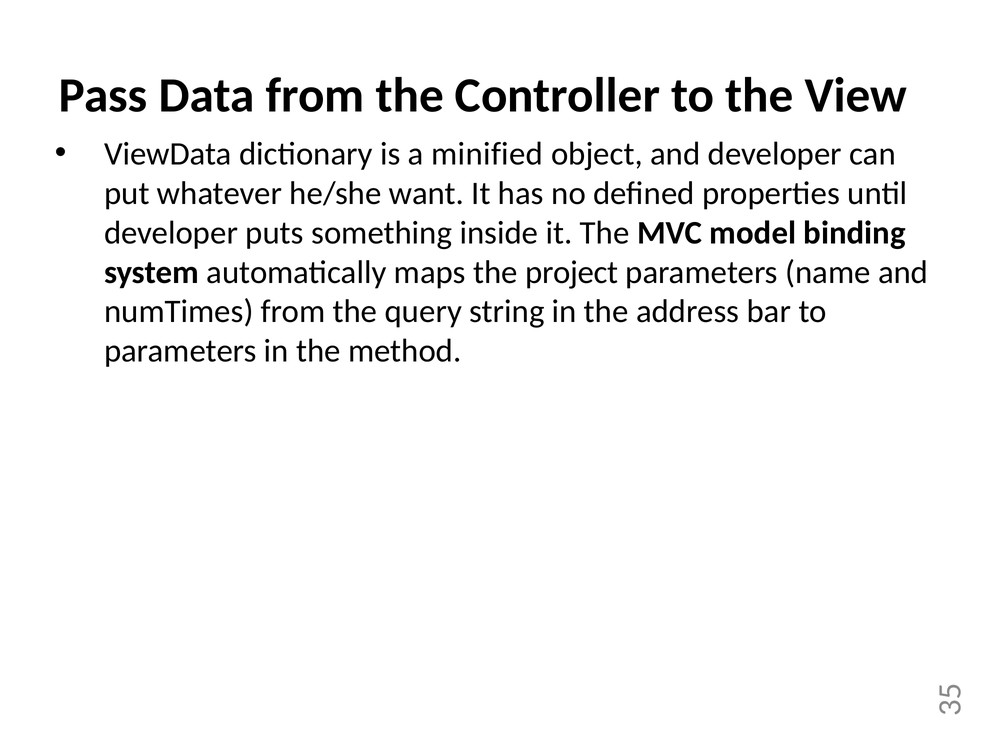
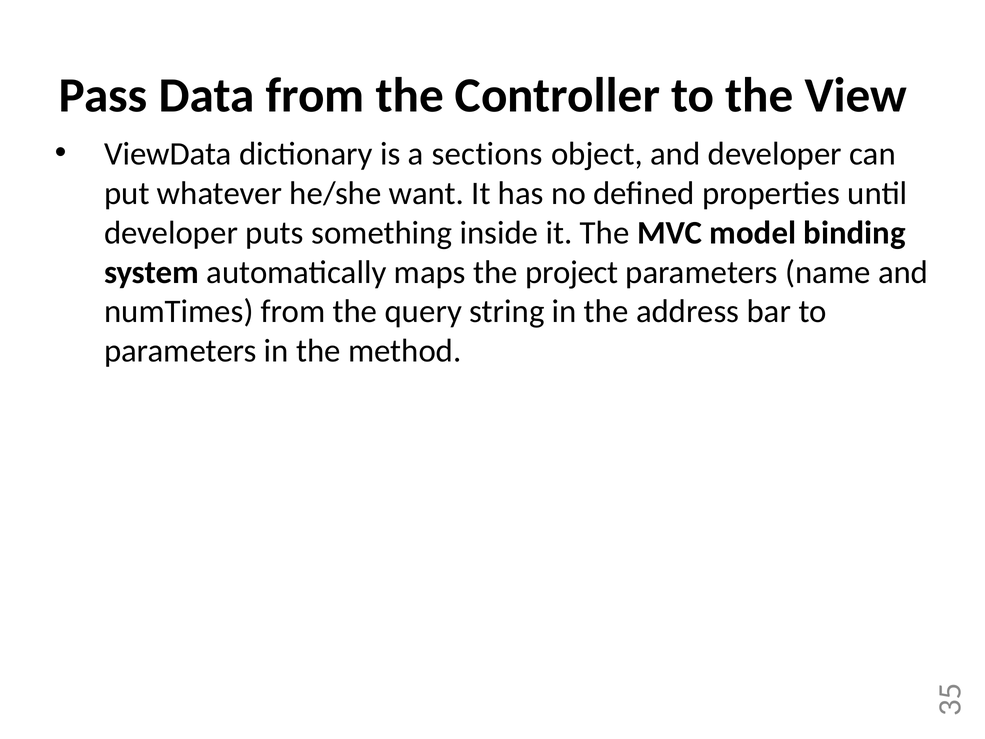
minified: minified -> sections
